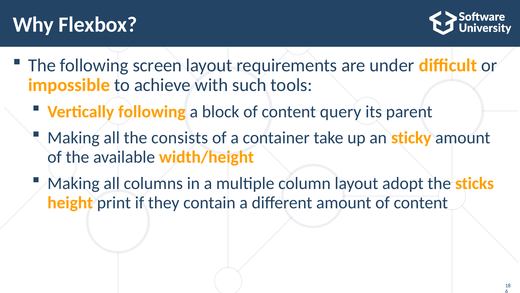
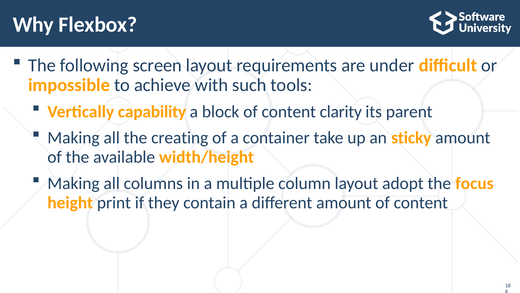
Vertically following: following -> capability
query: query -> clarity
consists: consists -> creating
sticks: sticks -> focus
